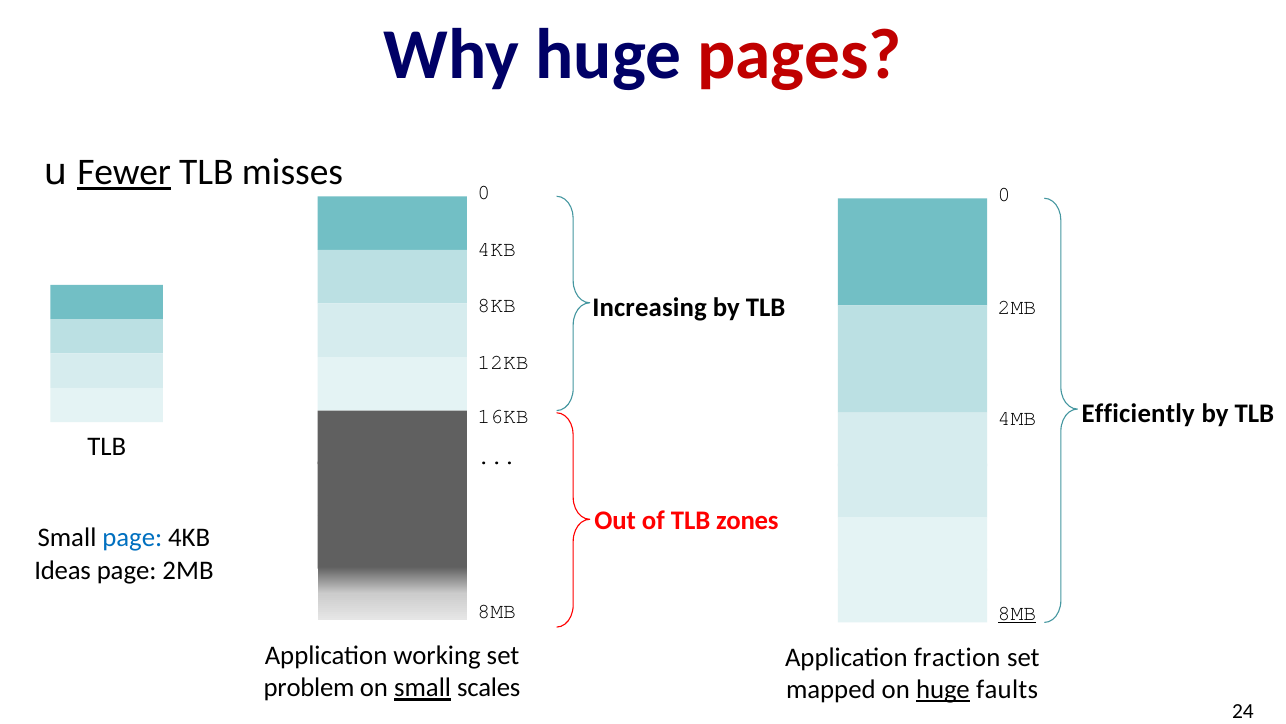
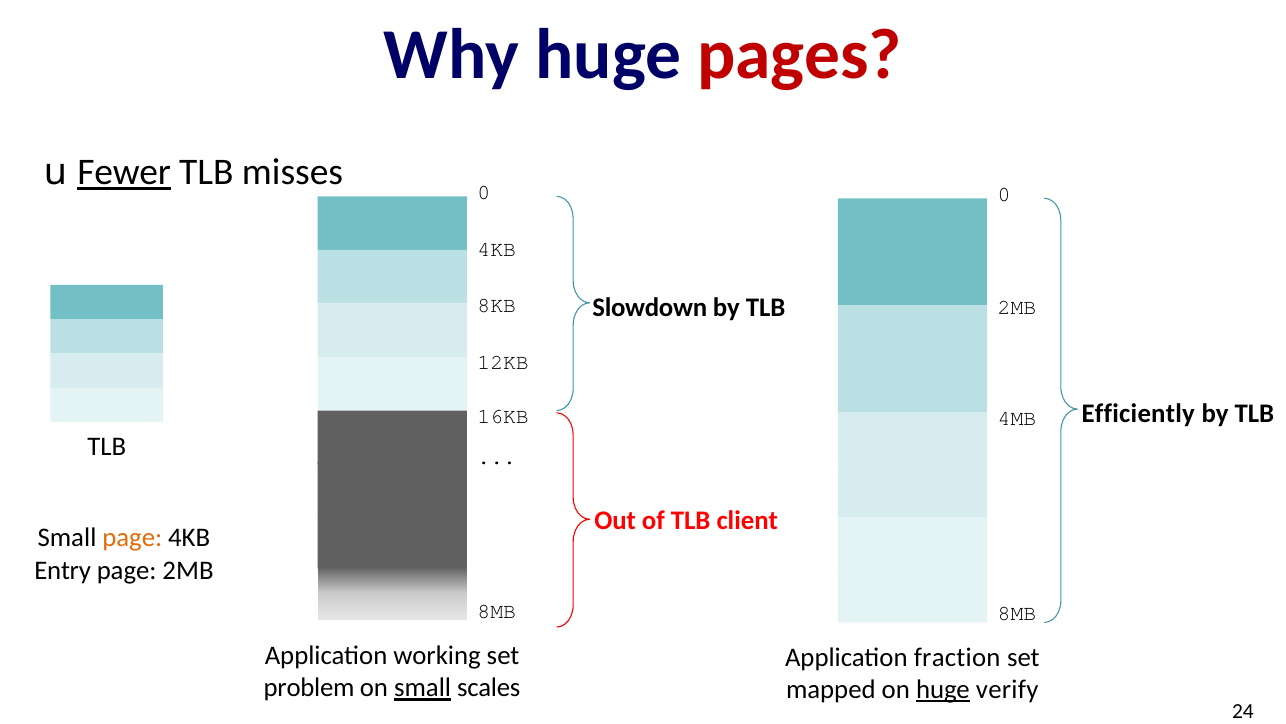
Increasing: Increasing -> Slowdown
zones: zones -> client
page at (132, 538) colour: blue -> orange
Ideas: Ideas -> Entry
8MB at (1017, 613) underline: present -> none
faults: faults -> verify
